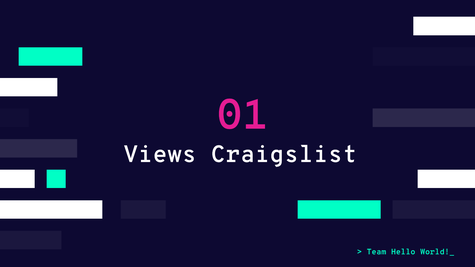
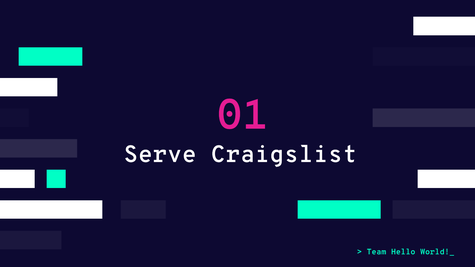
Views: Views -> Serve
